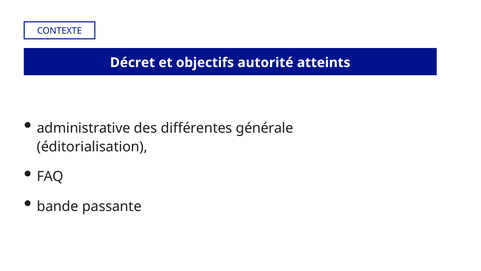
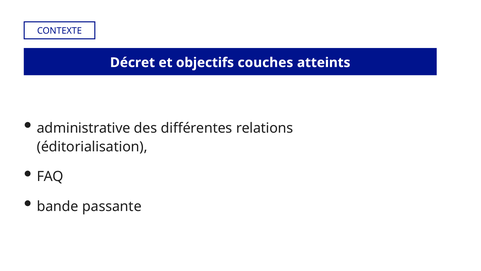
autorité: autorité -> couches
générale: générale -> relations
